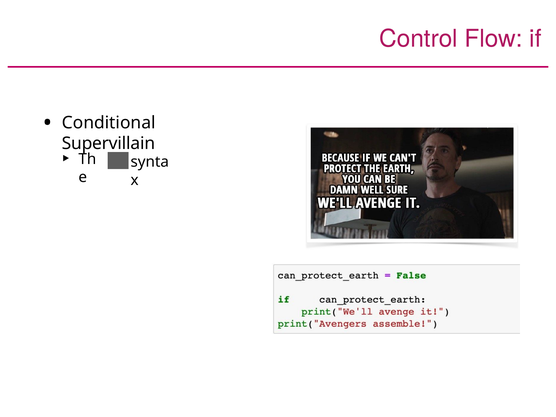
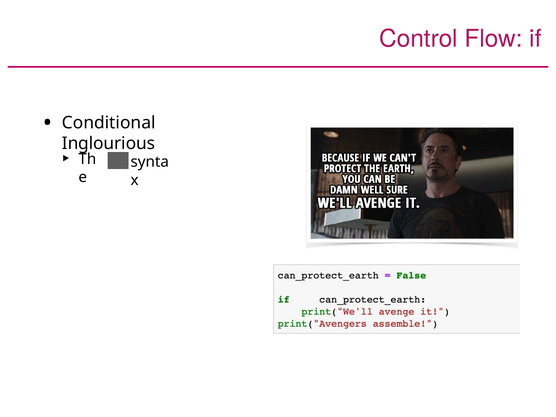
Supervillain: Supervillain -> Inglourious
